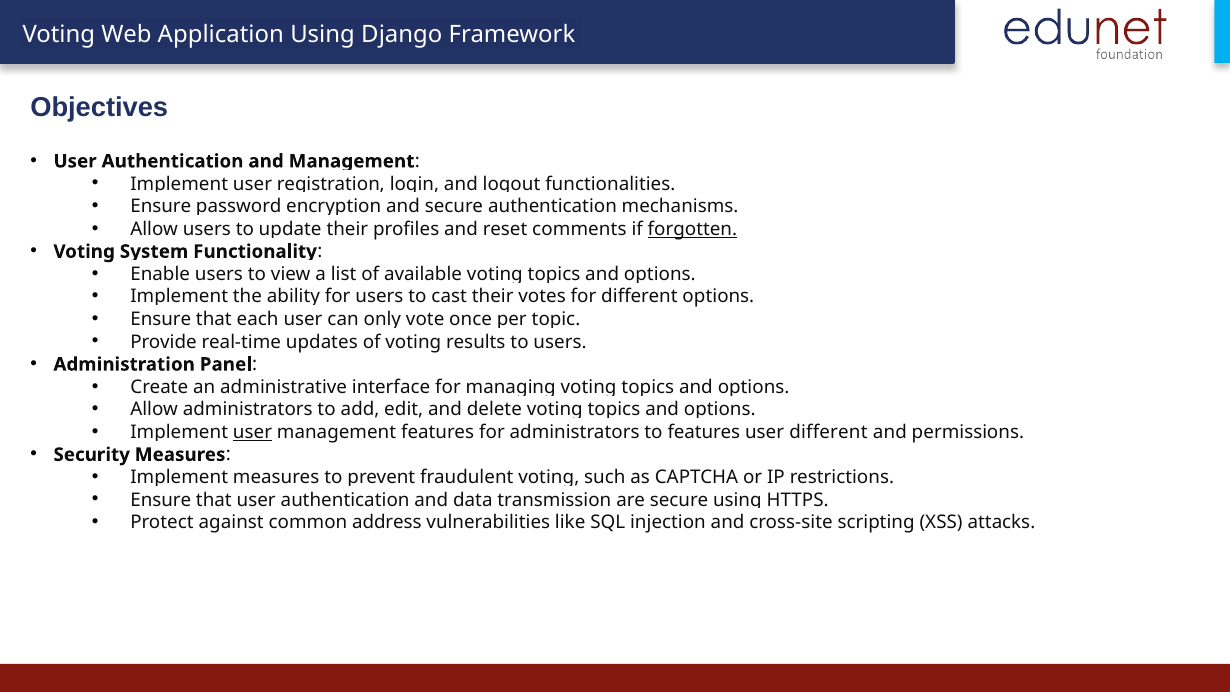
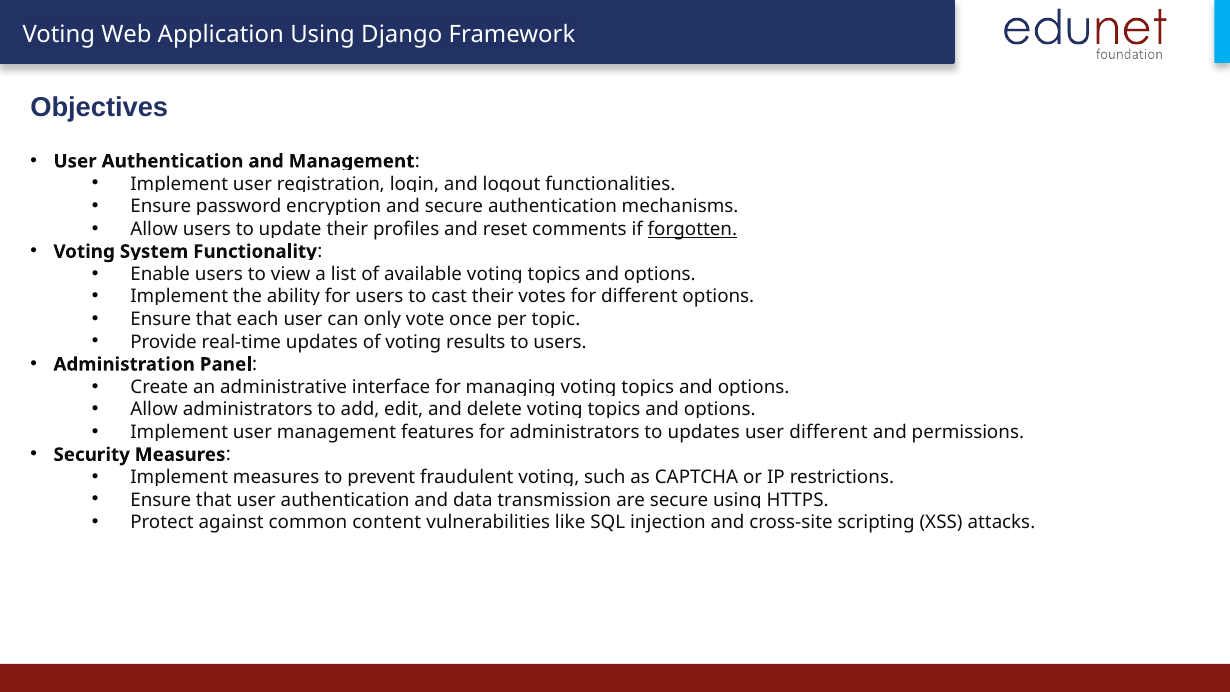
user at (252, 432) underline: present -> none
to features: features -> updates
address: address -> content
